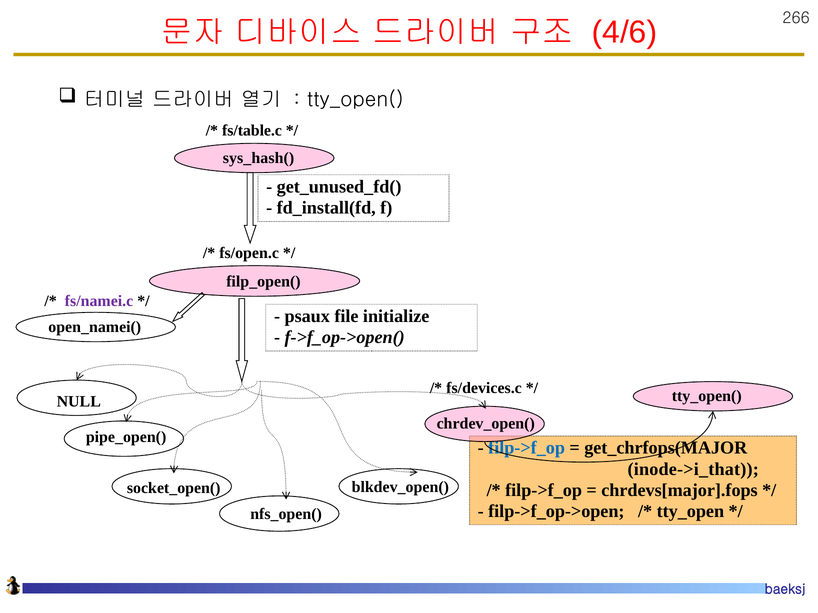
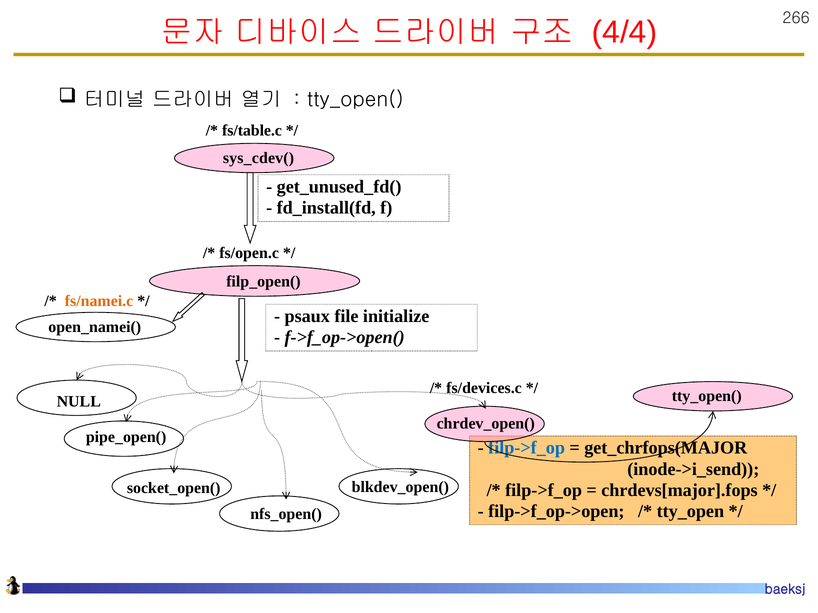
4/6: 4/6 -> 4/4
sys_hash(: sys_hash( -> sys_cdev(
fs/namei.c colour: purple -> orange
inode->i_that: inode->i_that -> inode->i_send
